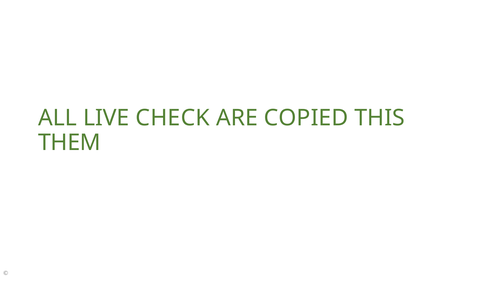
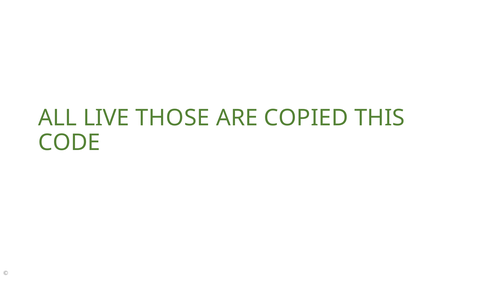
CHECK: CHECK -> THOSE
THEM: THEM -> CODE
